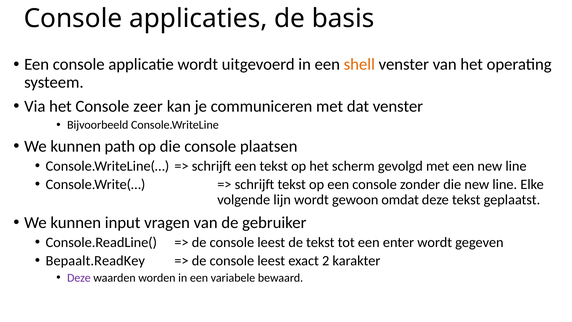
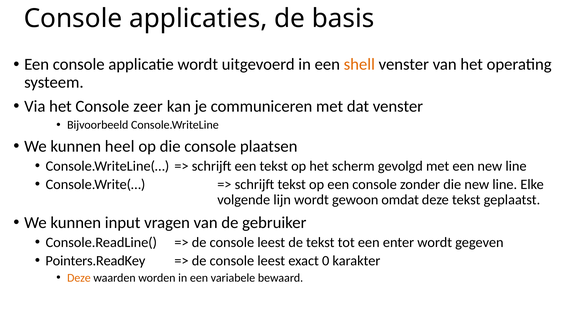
path: path -> heel
Bepaalt.ReadKey: Bepaalt.ReadKey -> Pointers.ReadKey
2: 2 -> 0
Deze at (79, 278) colour: purple -> orange
